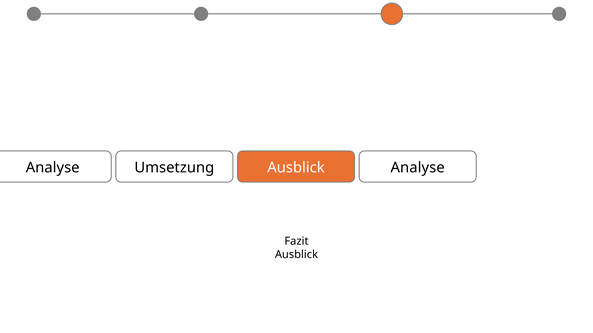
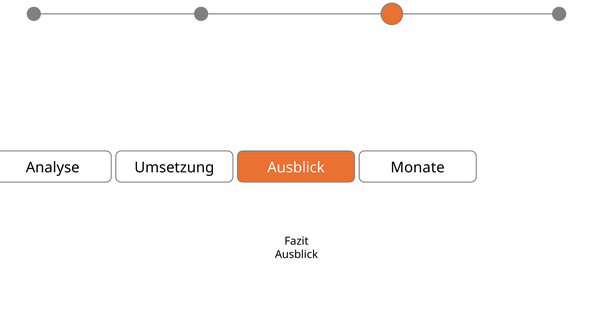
Ausblick Analyse: Analyse -> Monate
